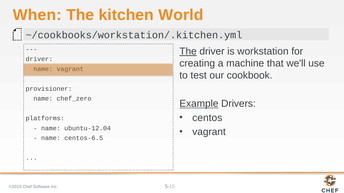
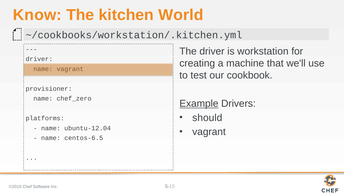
When: When -> Know
The at (188, 51) underline: present -> none
centos: centos -> should
